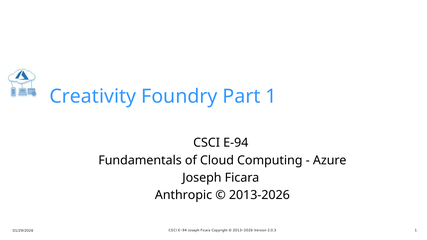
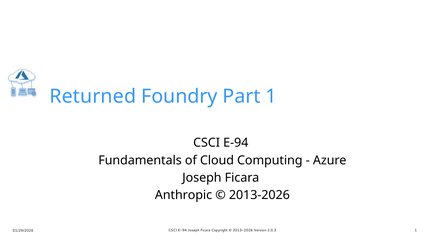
Creativity: Creativity -> Returned
